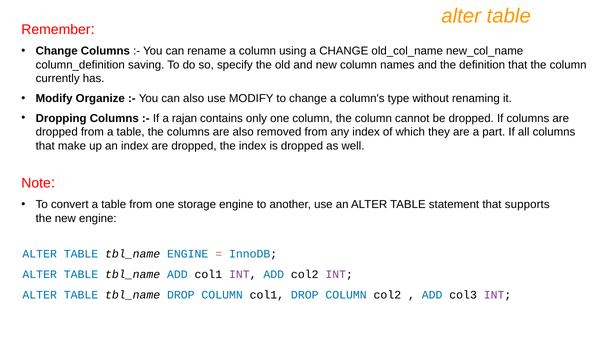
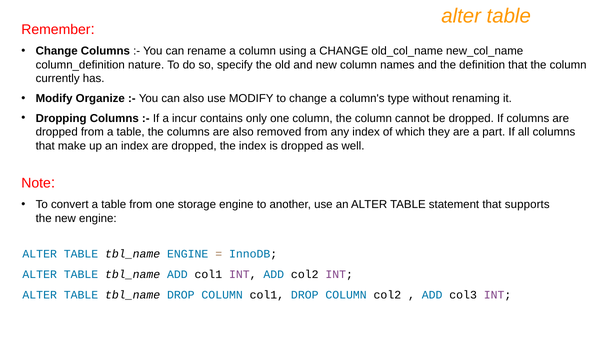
saving: saving -> nature
rajan: rajan -> incur
